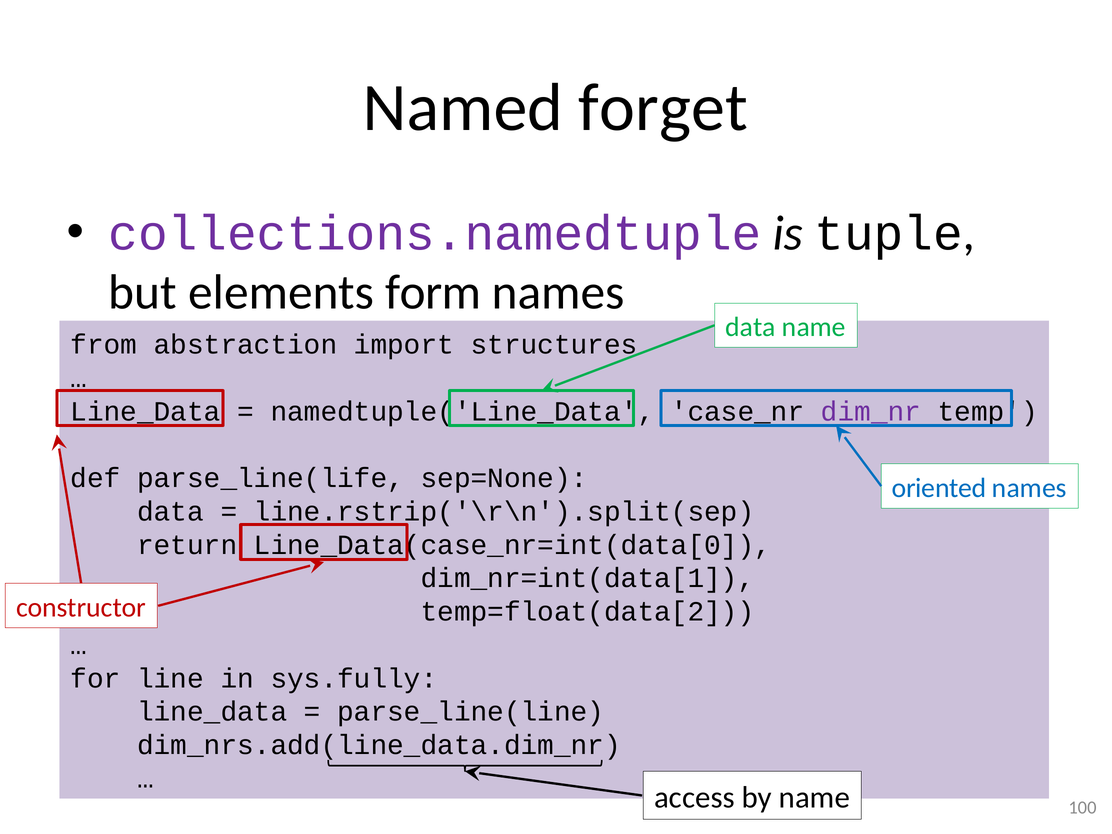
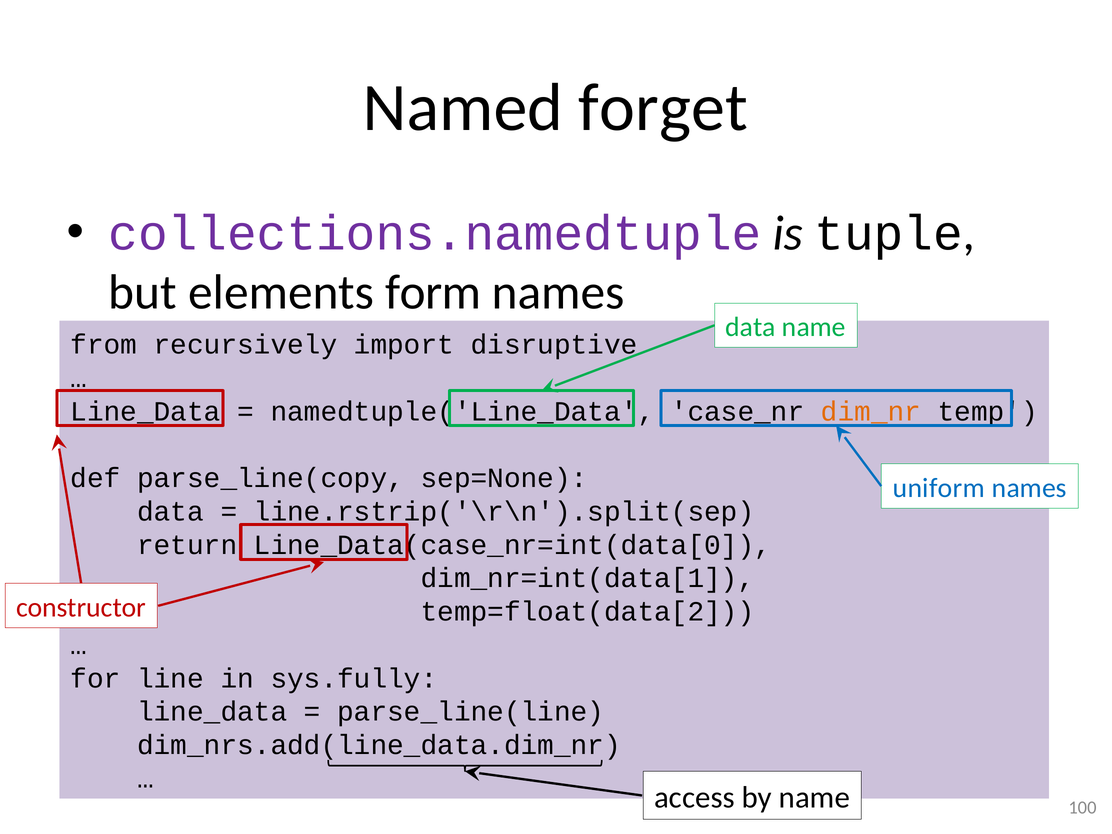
abstraction: abstraction -> recursively
structures: structures -> disruptive
dim_nr colour: purple -> orange
parse_line(life: parse_line(life -> parse_line(copy
oriented: oriented -> uniform
